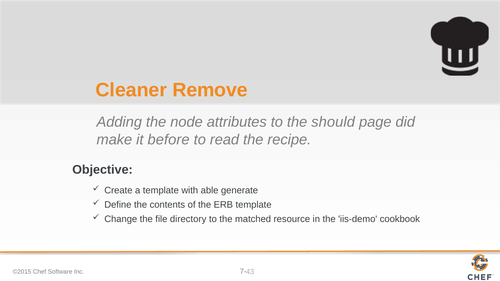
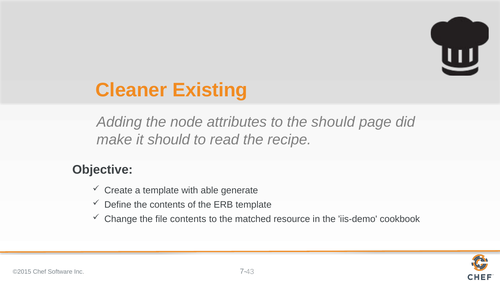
Remove: Remove -> Existing
it before: before -> should
file directory: directory -> contents
